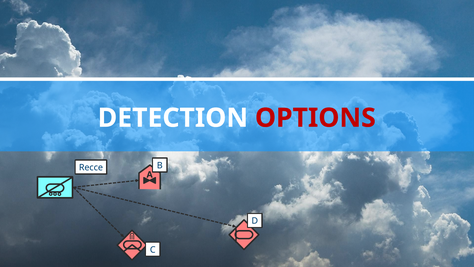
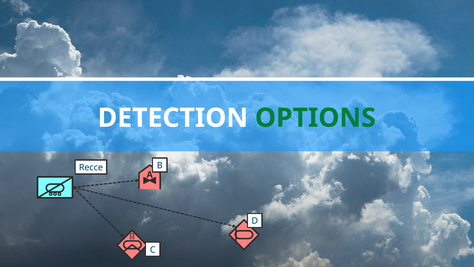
OPTIONS colour: red -> green
